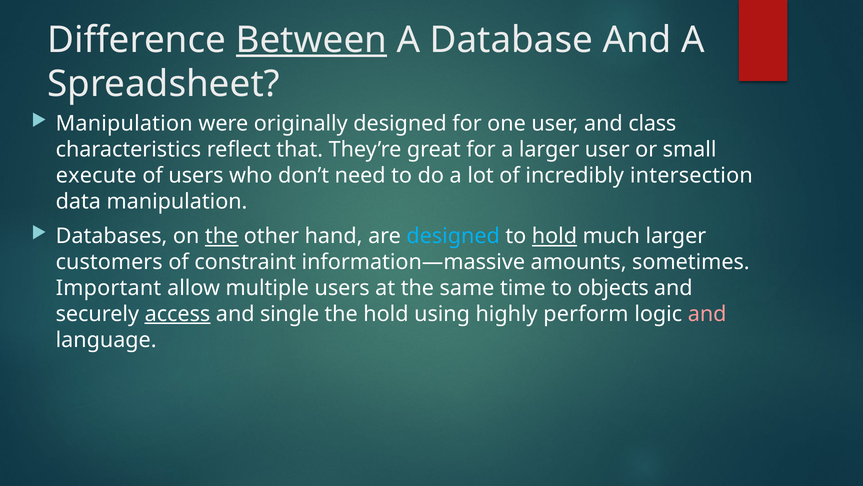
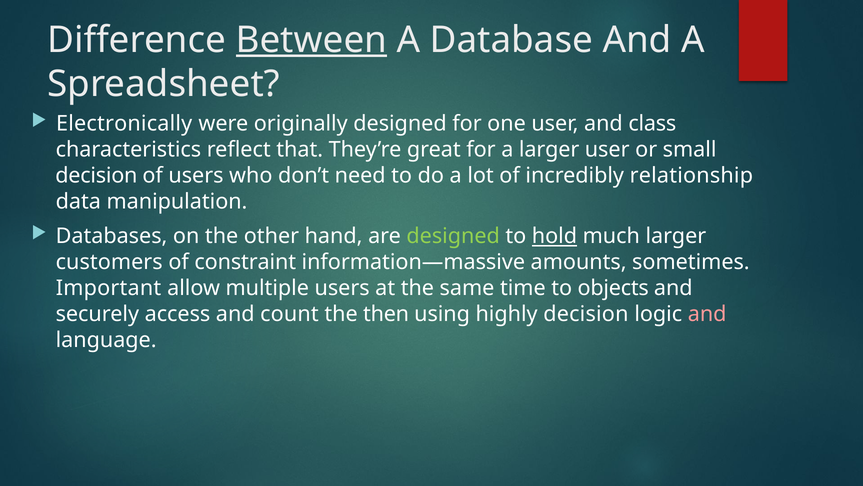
Manipulation at (124, 123): Manipulation -> Electronically
execute at (96, 175): execute -> decision
intersection: intersection -> relationship
the at (222, 236) underline: present -> none
designed at (453, 236) colour: light blue -> light green
access underline: present -> none
single: single -> count
the hold: hold -> then
highly perform: perform -> decision
